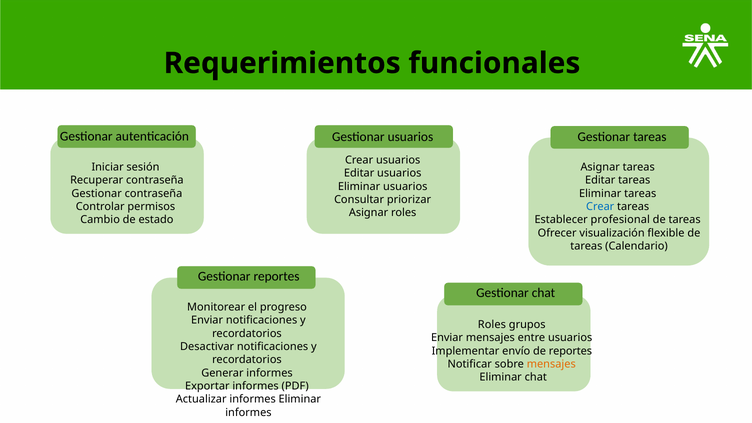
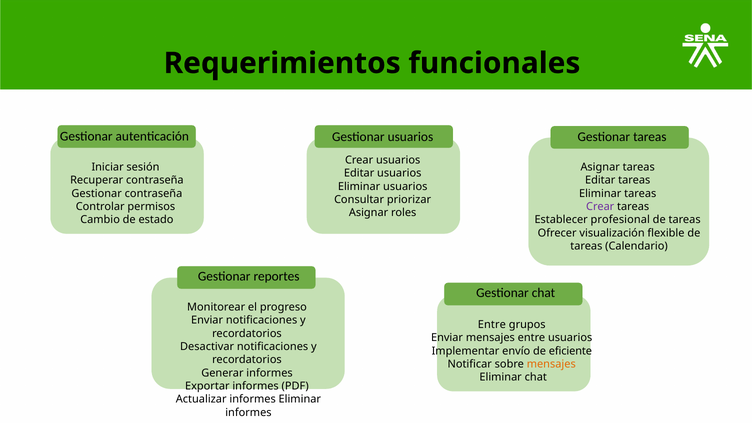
Crear at (600, 207) colour: blue -> purple
Roles at (492, 325): Roles -> Entre
de reportes: reportes -> eficiente
